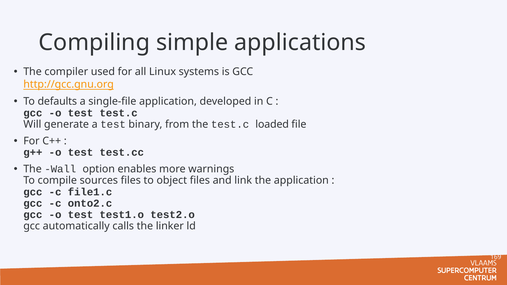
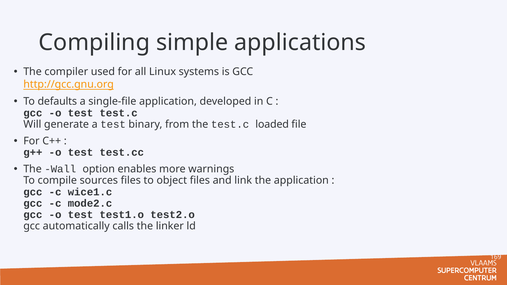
file1.c: file1.c -> wice1.c
onto2.c: onto2.c -> mode2.c
